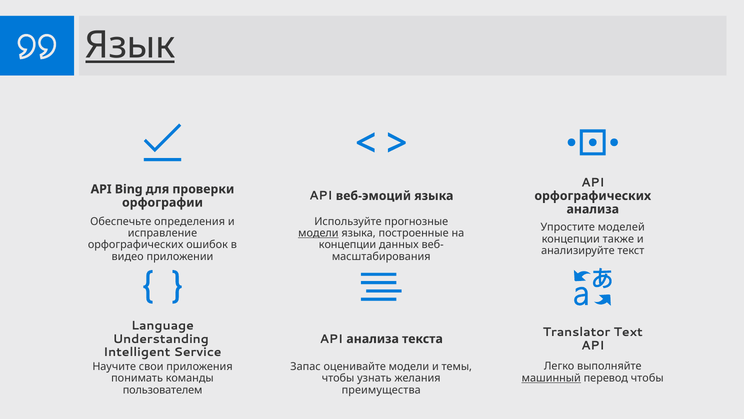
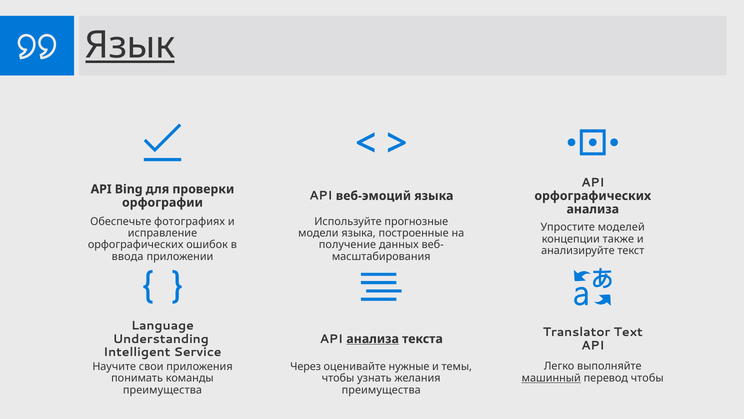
определения: определения -> фотографиях
модели at (318, 233) underline: present -> none
концепции at (348, 245): концепции -> получение
видео: видео -> ввода
анализа at (373, 339) underline: none -> present
Запас: Запас -> Через
оценивайте модели: модели -> нужные
пользователем at (163, 390): пользователем -> преимущества
